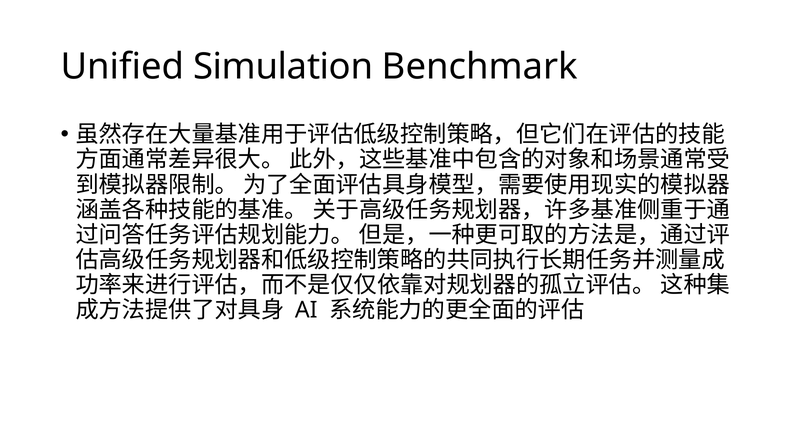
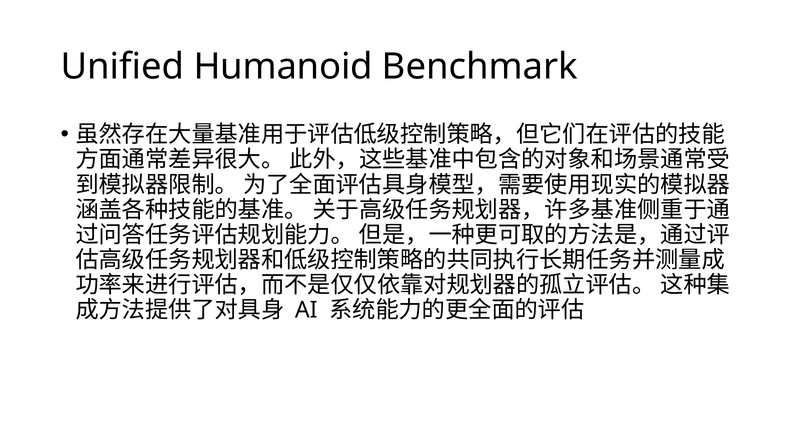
Simulation: Simulation -> Humanoid
